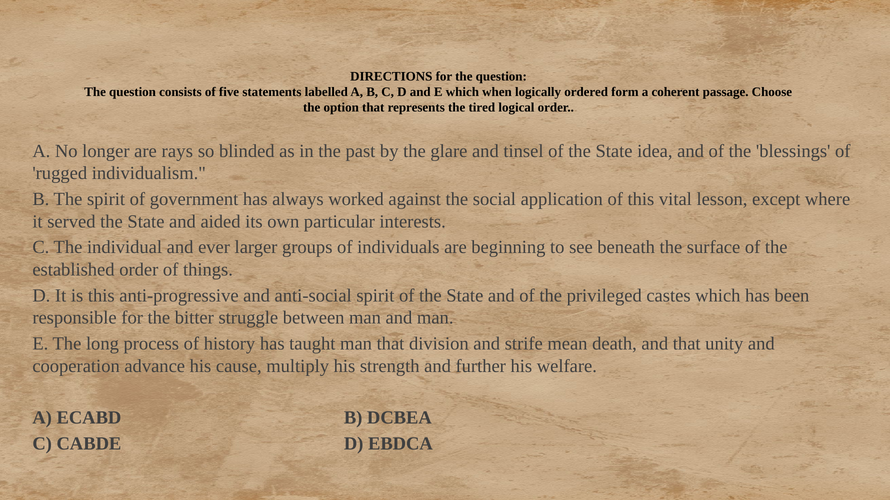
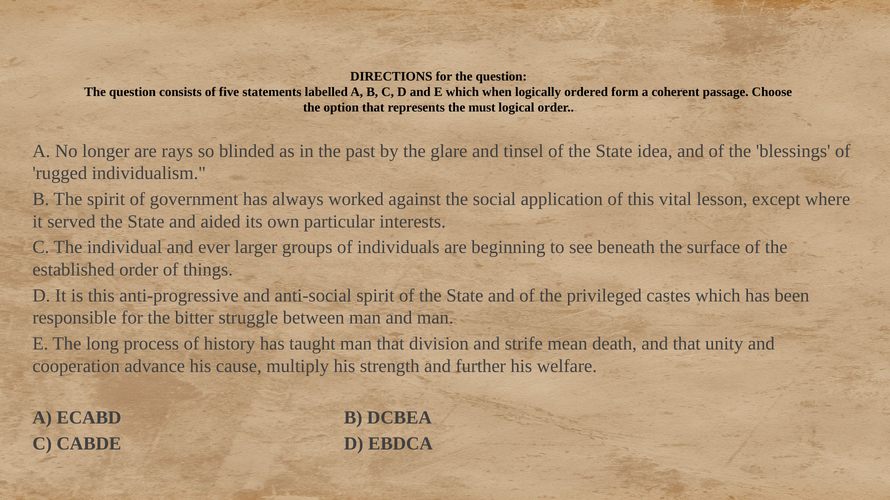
tired: tired -> must
